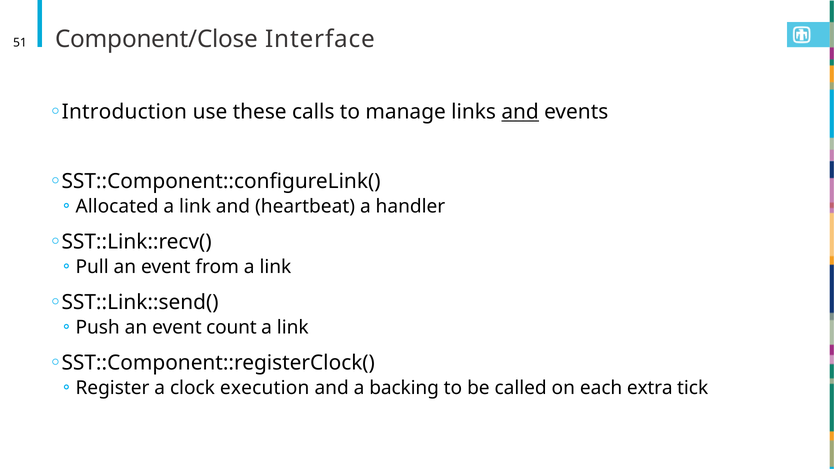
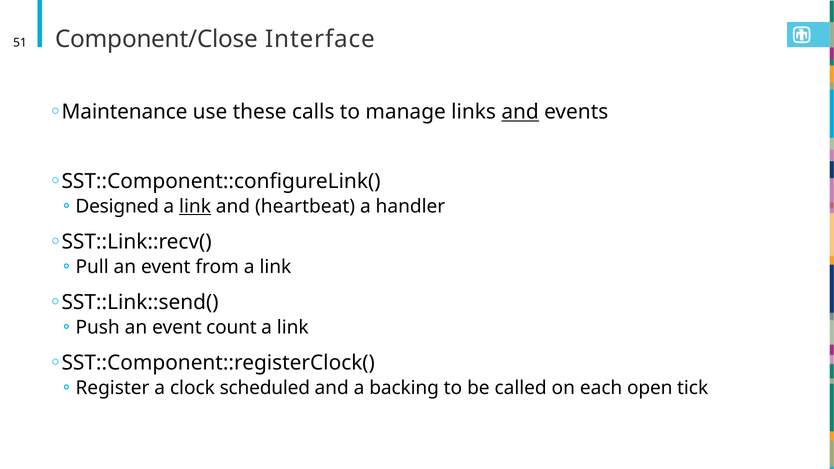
Introduction: Introduction -> Maintenance
Allocated: Allocated -> Designed
link at (195, 206) underline: none -> present
execution: execution -> scheduled
extra: extra -> open
